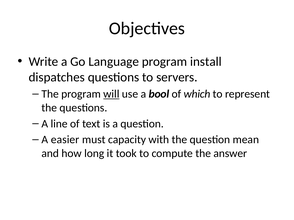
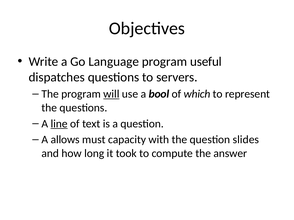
install: install -> useful
line underline: none -> present
easier: easier -> allows
mean: mean -> slides
